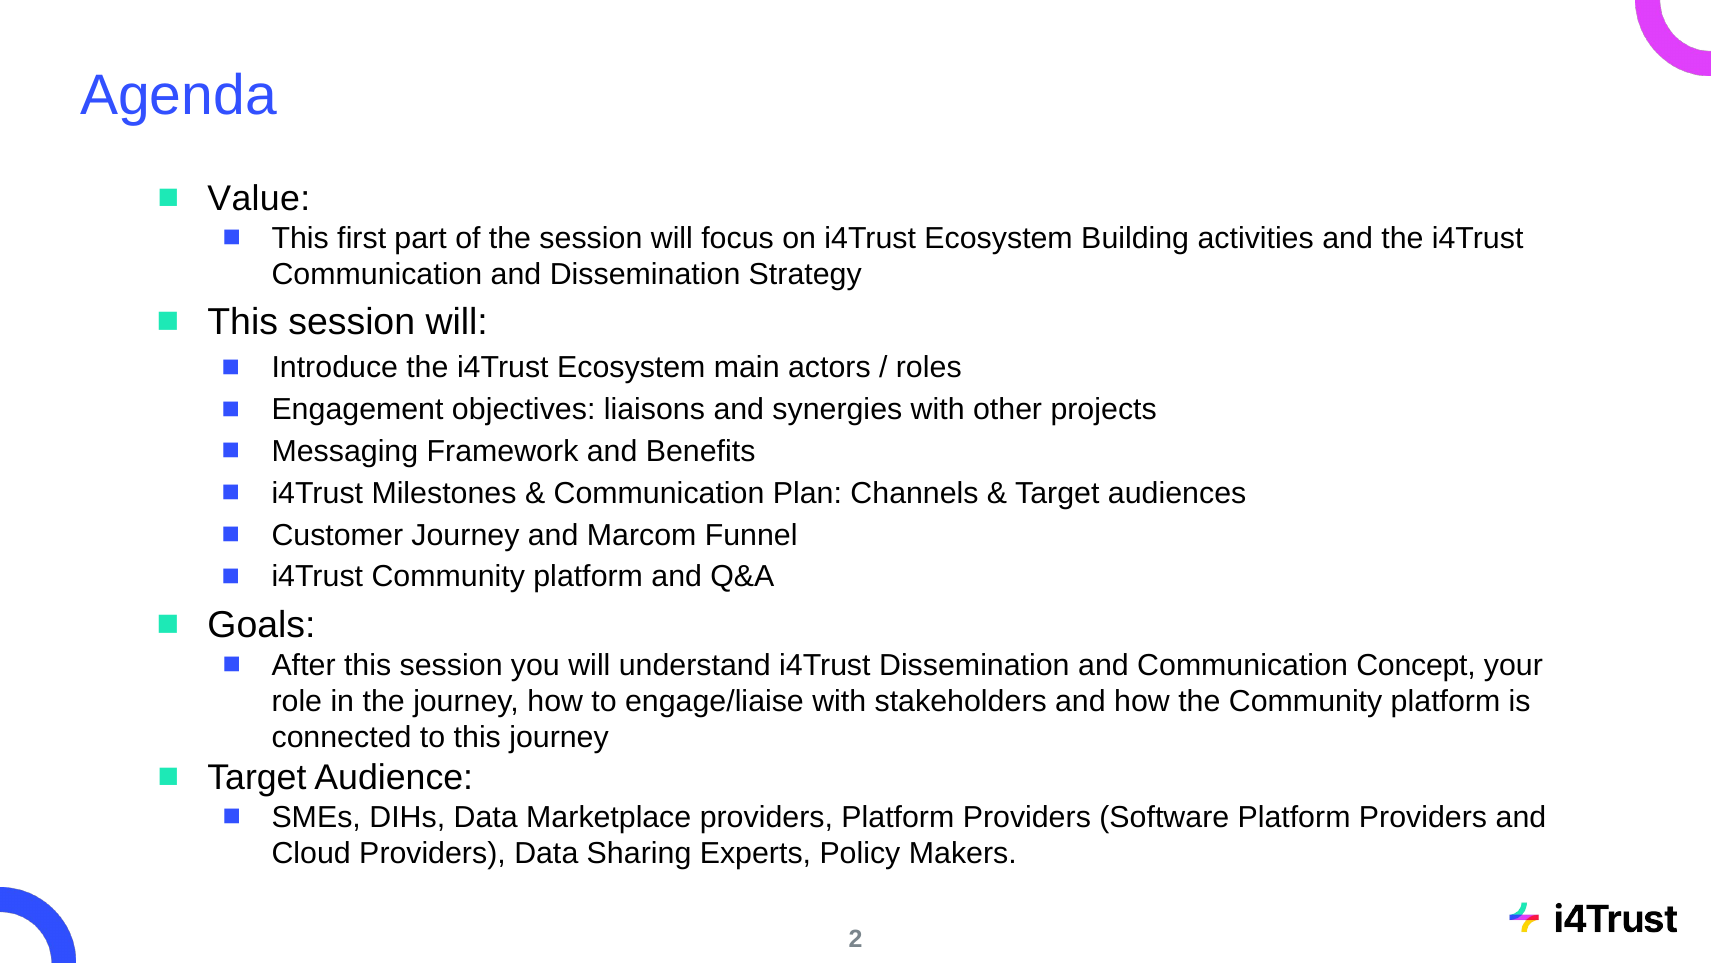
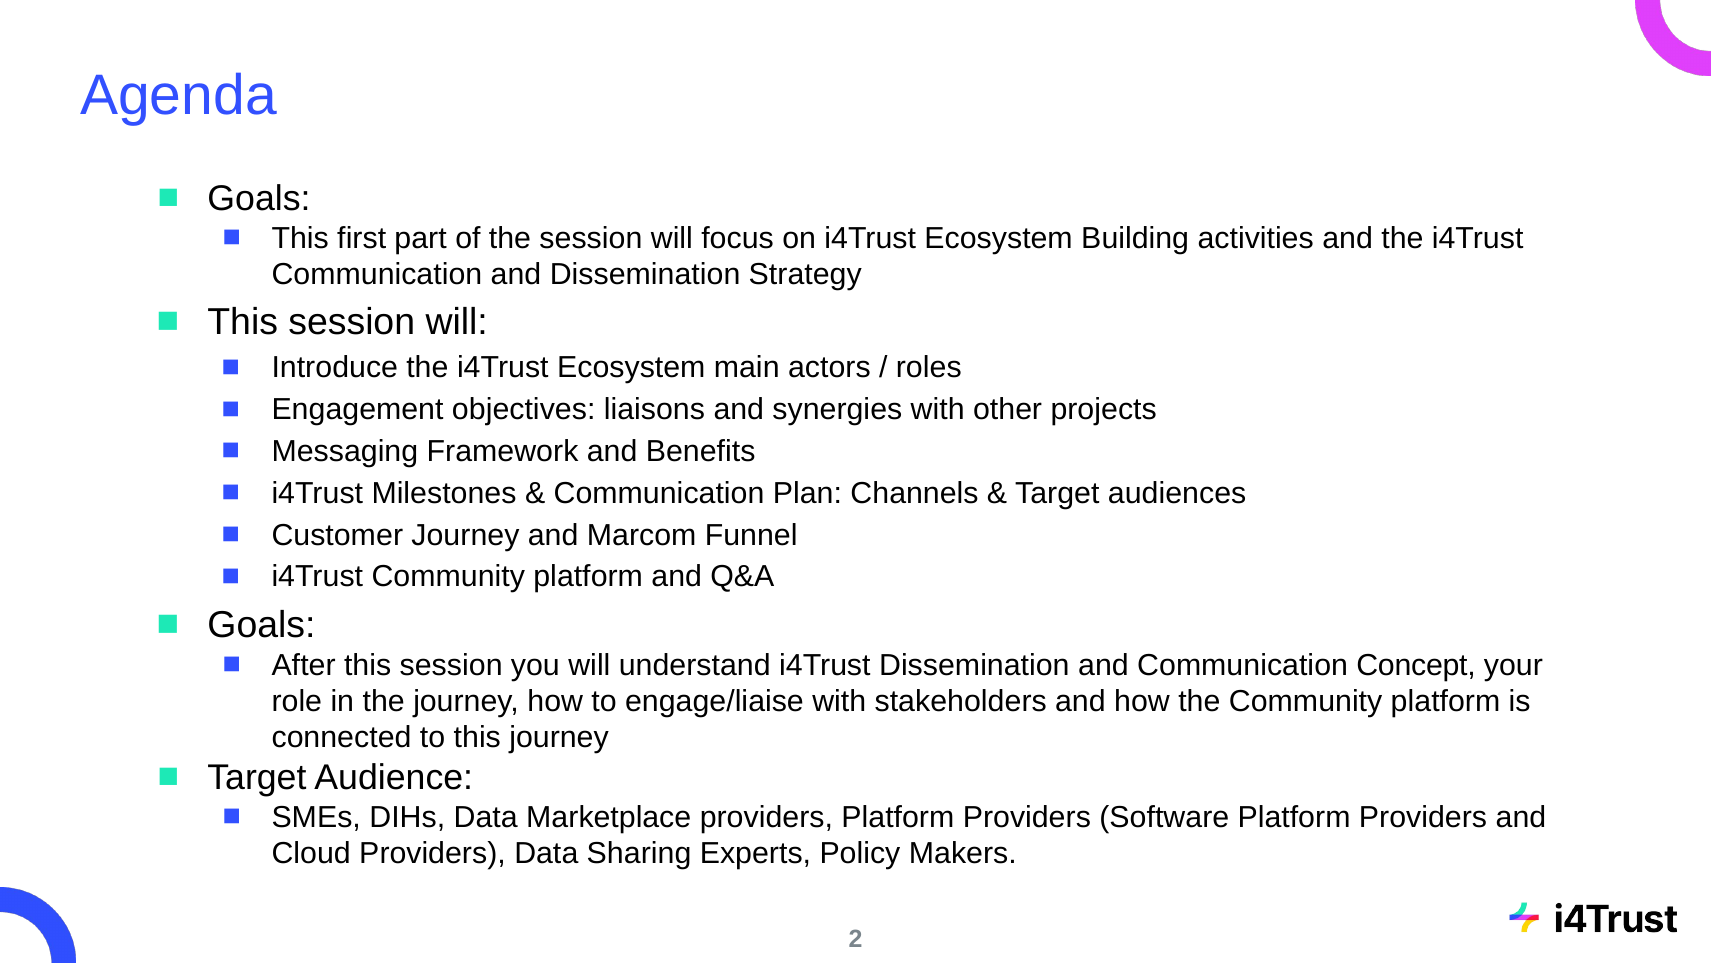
Value at (259, 199): Value -> Goals
